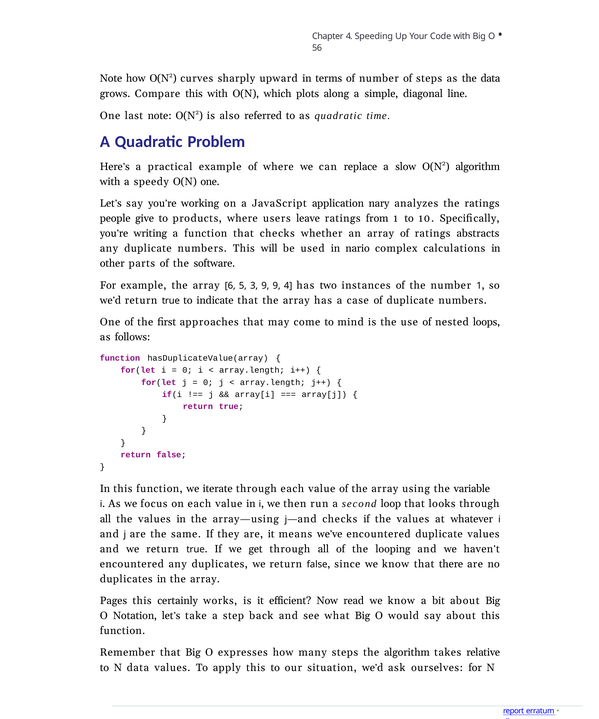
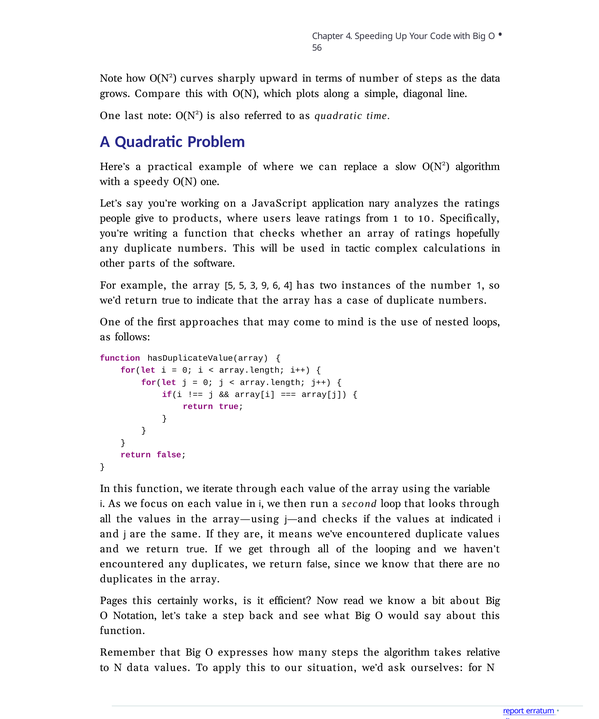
abstracts: abstracts -> hopefully
nario: nario -> tactic
array 6: 6 -> 5
9 9: 9 -> 6
whatever: whatever -> indicated
